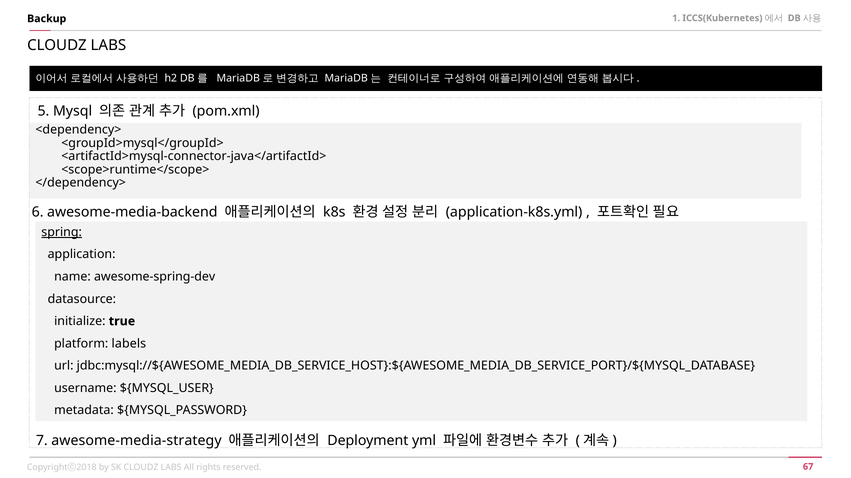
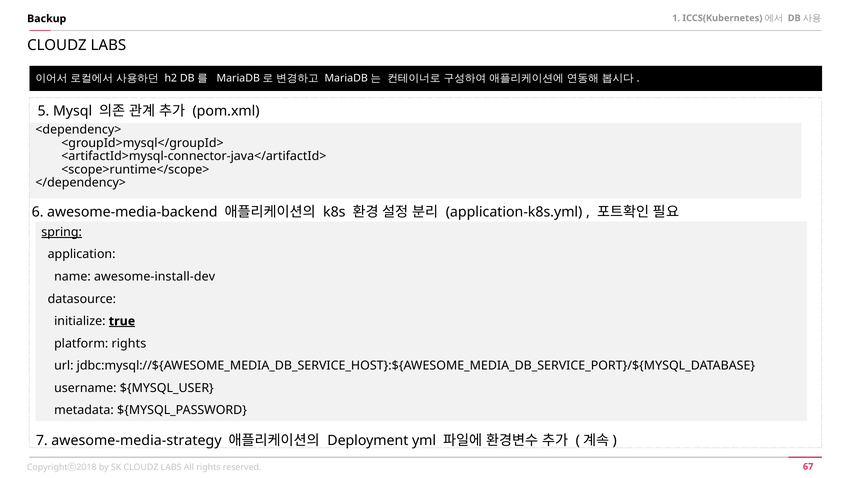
awesome-spring-dev: awesome-spring-dev -> awesome-install-dev
true underline: none -> present
platform labels: labels -> rights
